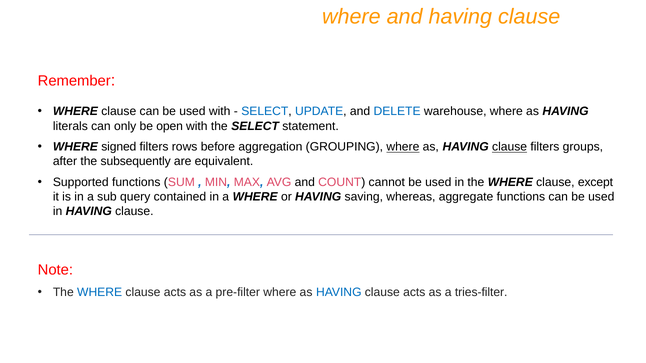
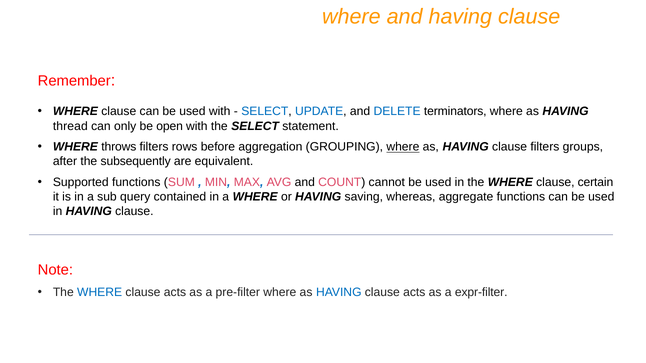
warehouse: warehouse -> terminators
literals: literals -> thread
signed: signed -> throws
clause at (510, 147) underline: present -> none
except: except -> certain
tries-filter: tries-filter -> expr-filter
